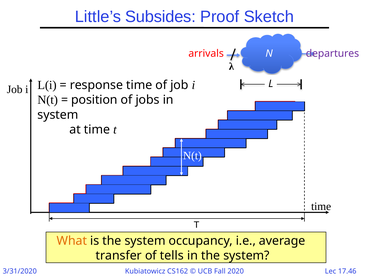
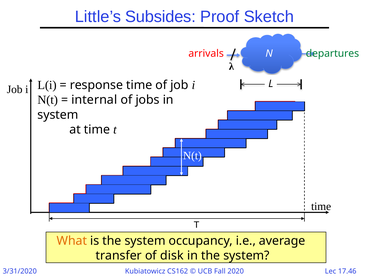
departures colour: purple -> green
position: position -> internal
tells: tells -> disk
